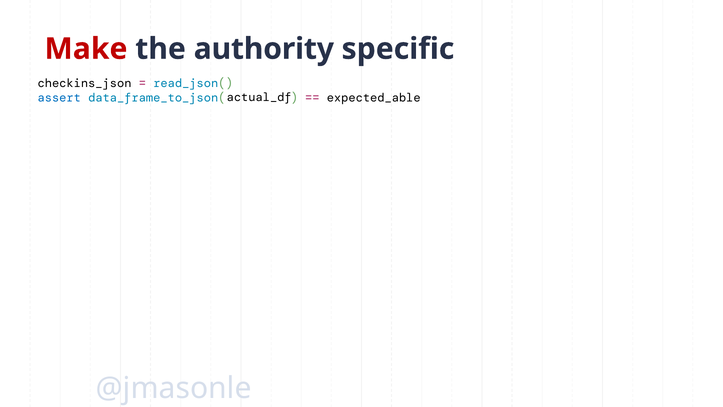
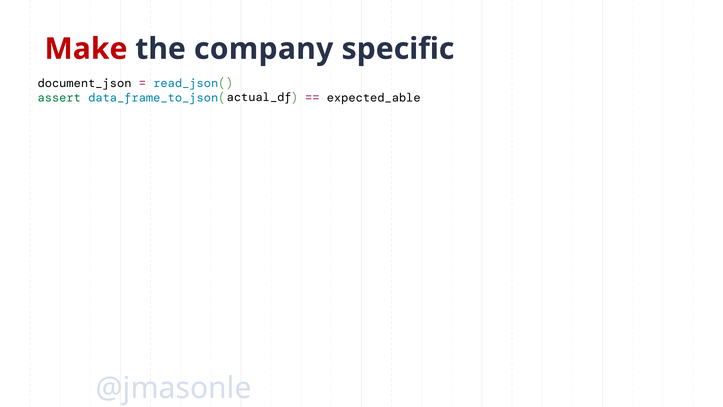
authority: authority -> company
checkins_json: checkins_json -> document_json
assert colour: blue -> green
